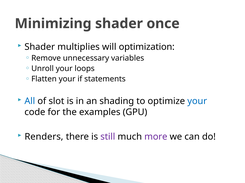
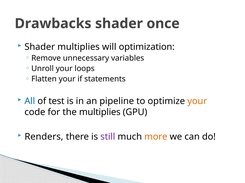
Minimizing: Minimizing -> Drawbacks
slot: slot -> test
shading: shading -> pipeline
your at (197, 101) colour: blue -> orange
the examples: examples -> multiplies
more colour: purple -> orange
